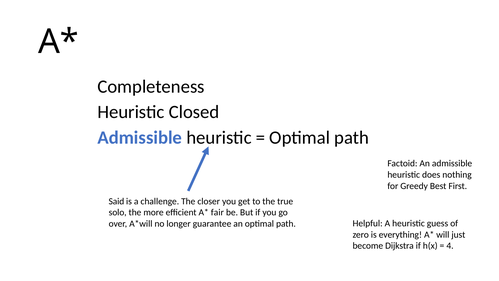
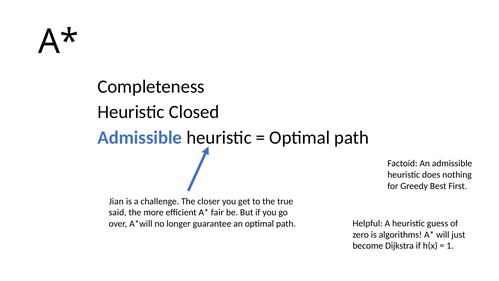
Said: Said -> Jian
solo: solo -> said
everything: everything -> algorithms
4: 4 -> 1
